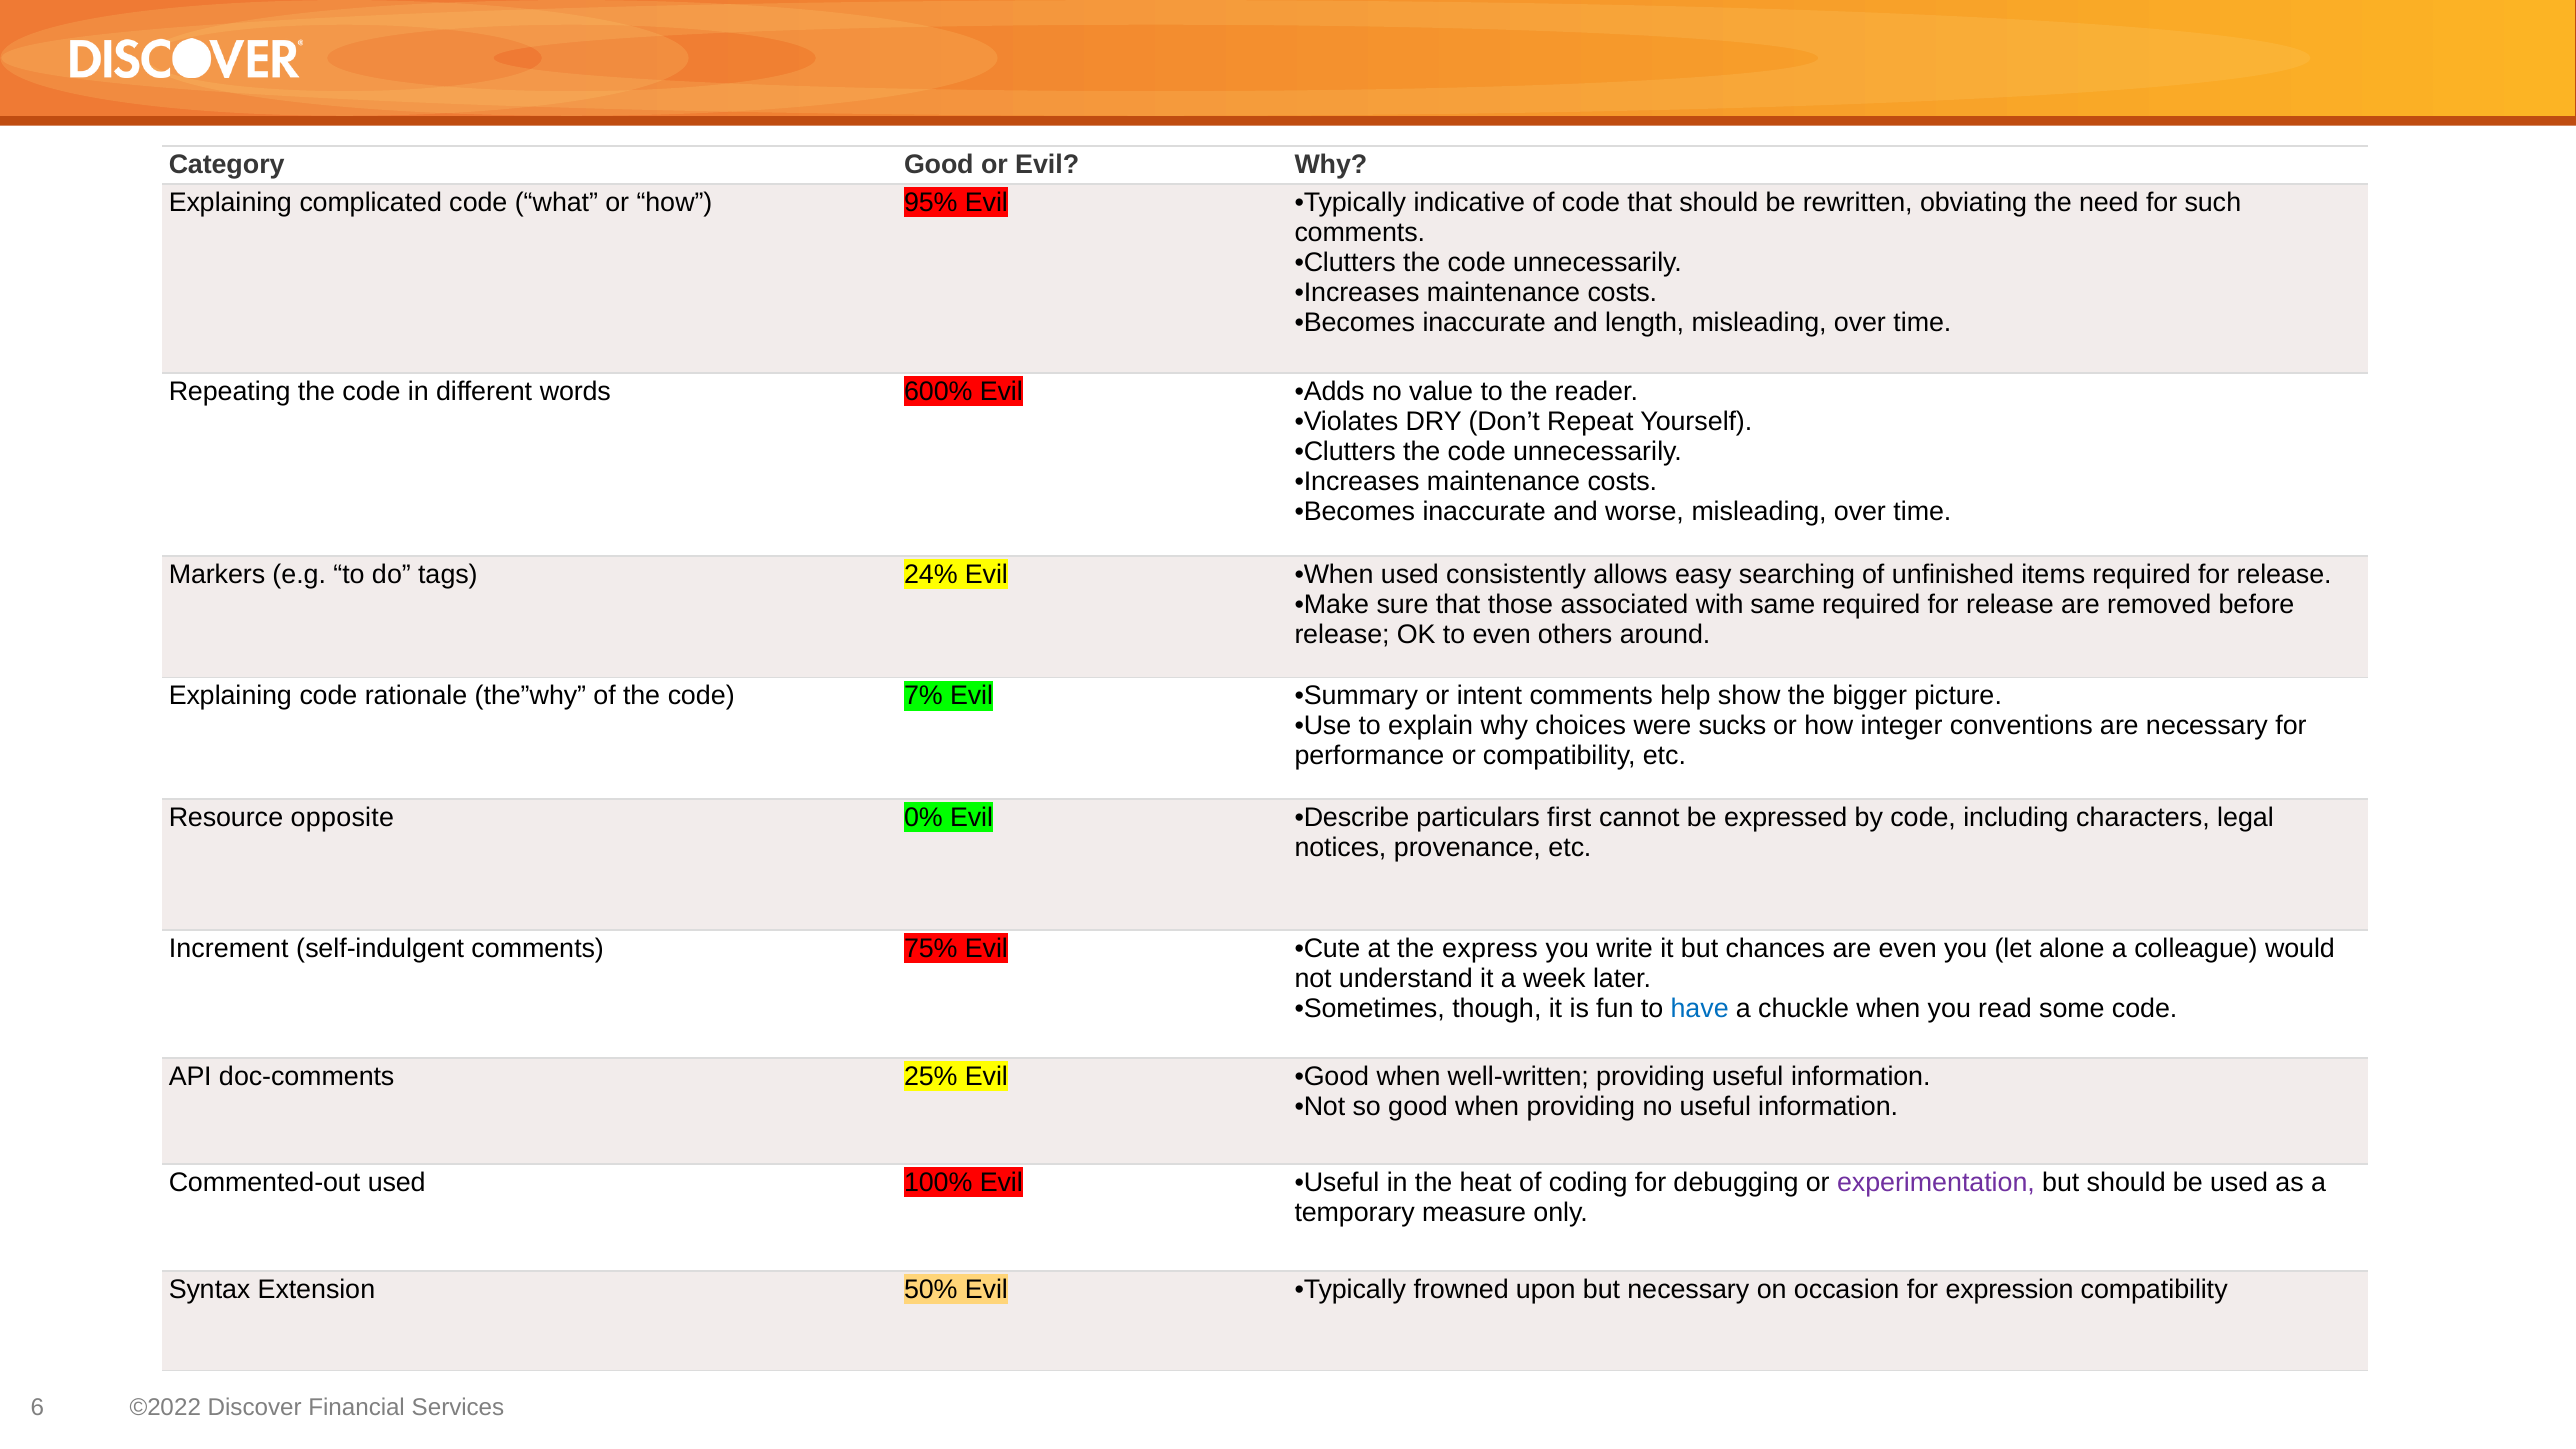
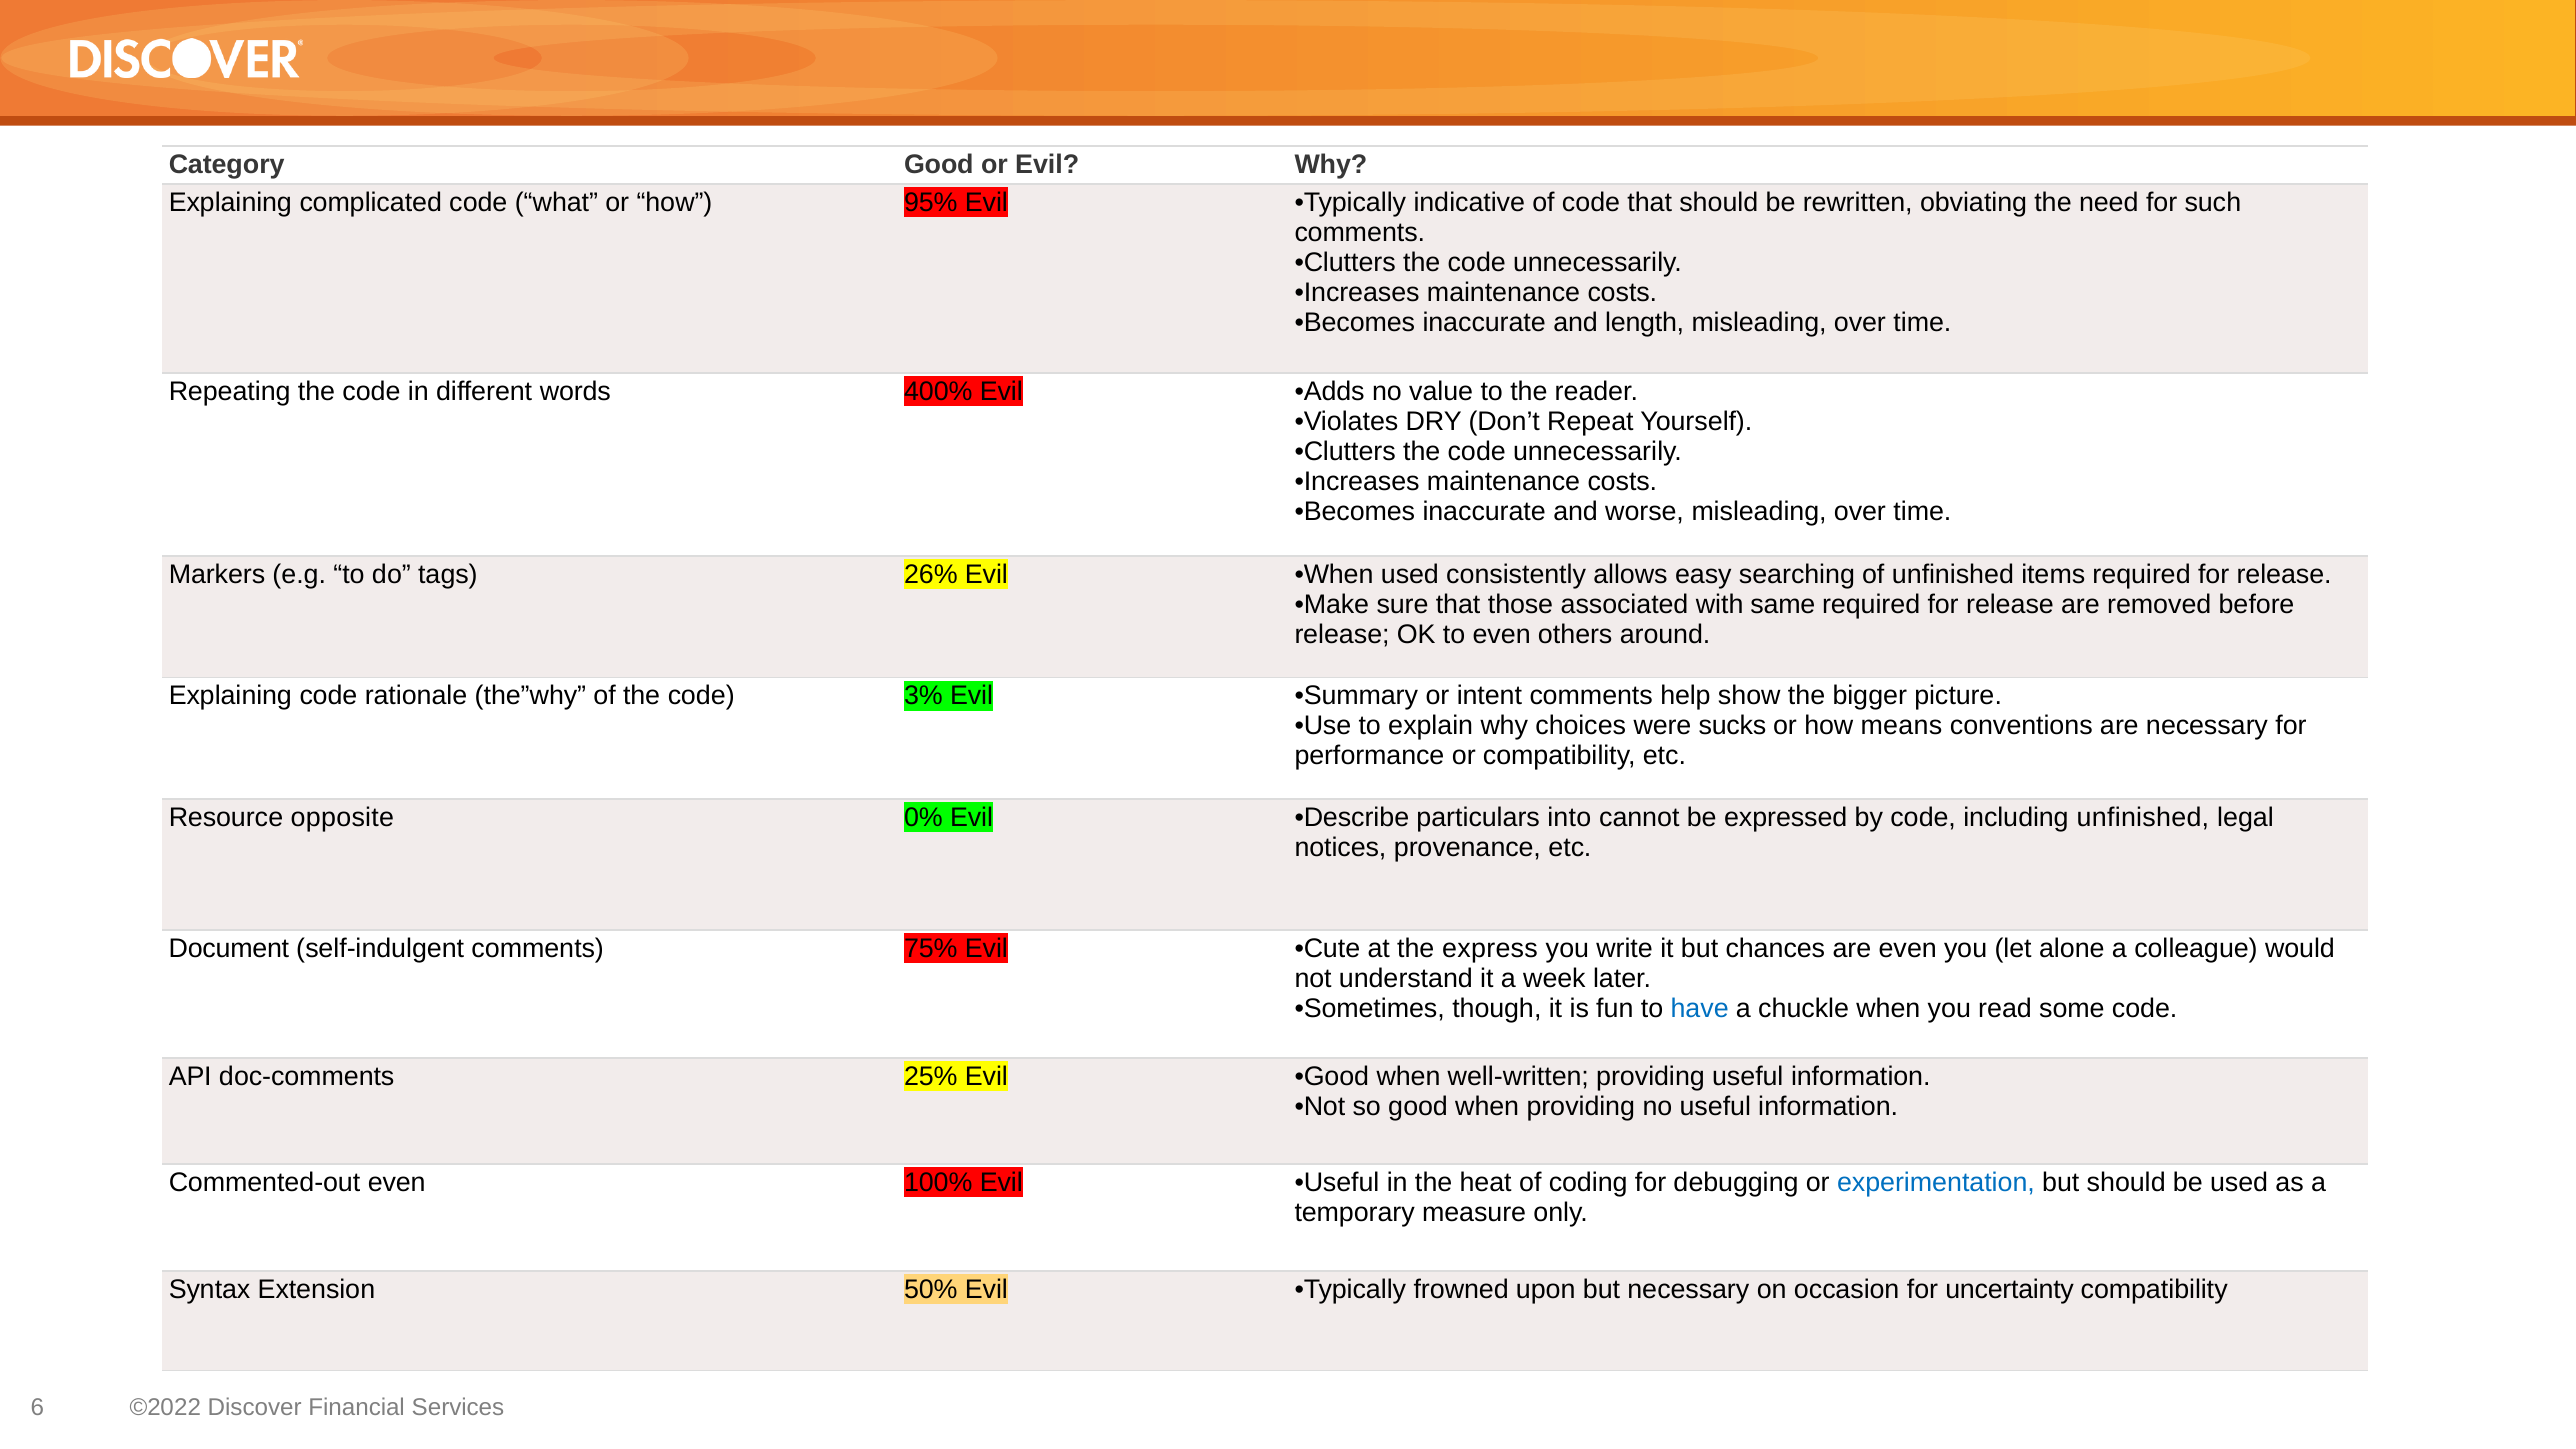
600%: 600% -> 400%
24%: 24% -> 26%
7%: 7% -> 3%
integer: integer -> means
first: first -> into
including characters: characters -> unfinished
Increment: Increment -> Document
Commented-out used: used -> even
experimentation colour: purple -> blue
expression: expression -> uncertainty
